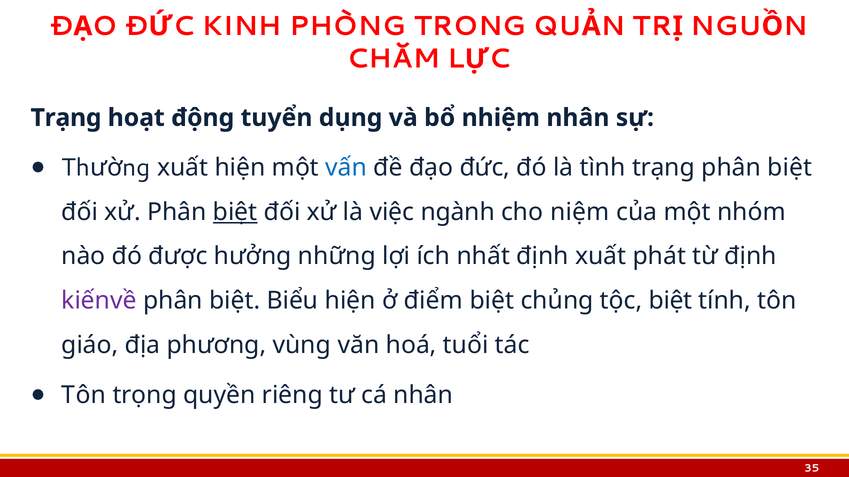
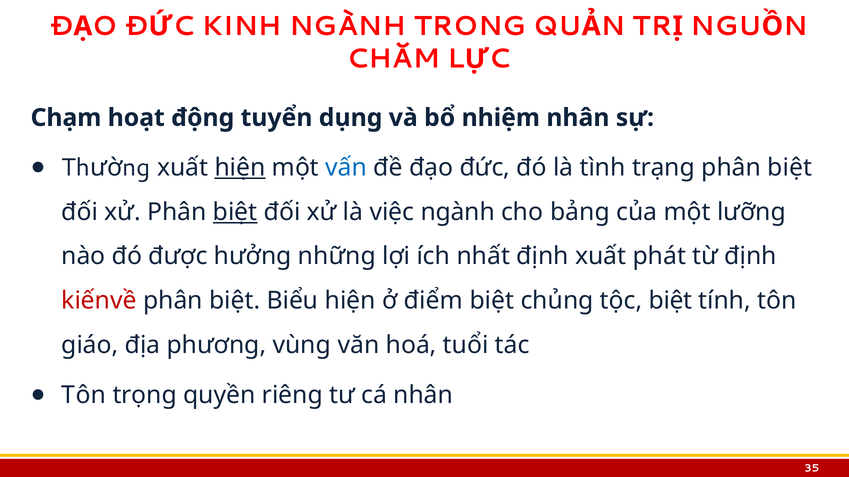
KINH PHÒNG: PHÒNG -> NGÀNH
Trạng at (66, 118): Trạng -> Chạm
hiện at (240, 168) underline: none -> present
niệm: niệm -> bảng
nhóm: nhóm -> lưỡng
kiếnvề colour: purple -> red
